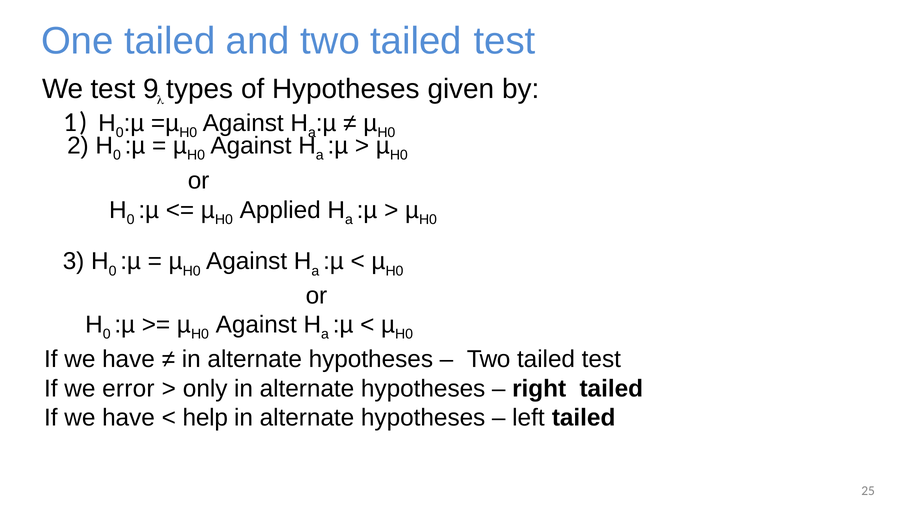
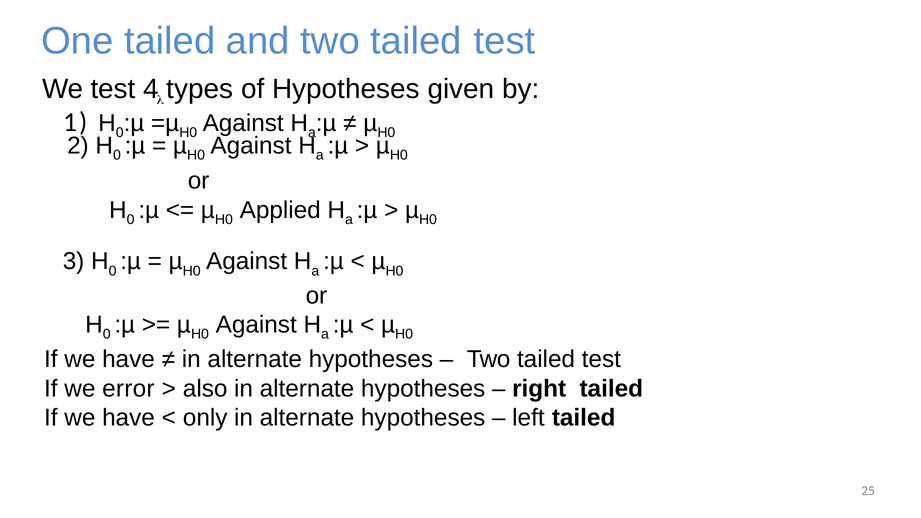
9: 9 -> 4
only: only -> also
help: help -> only
